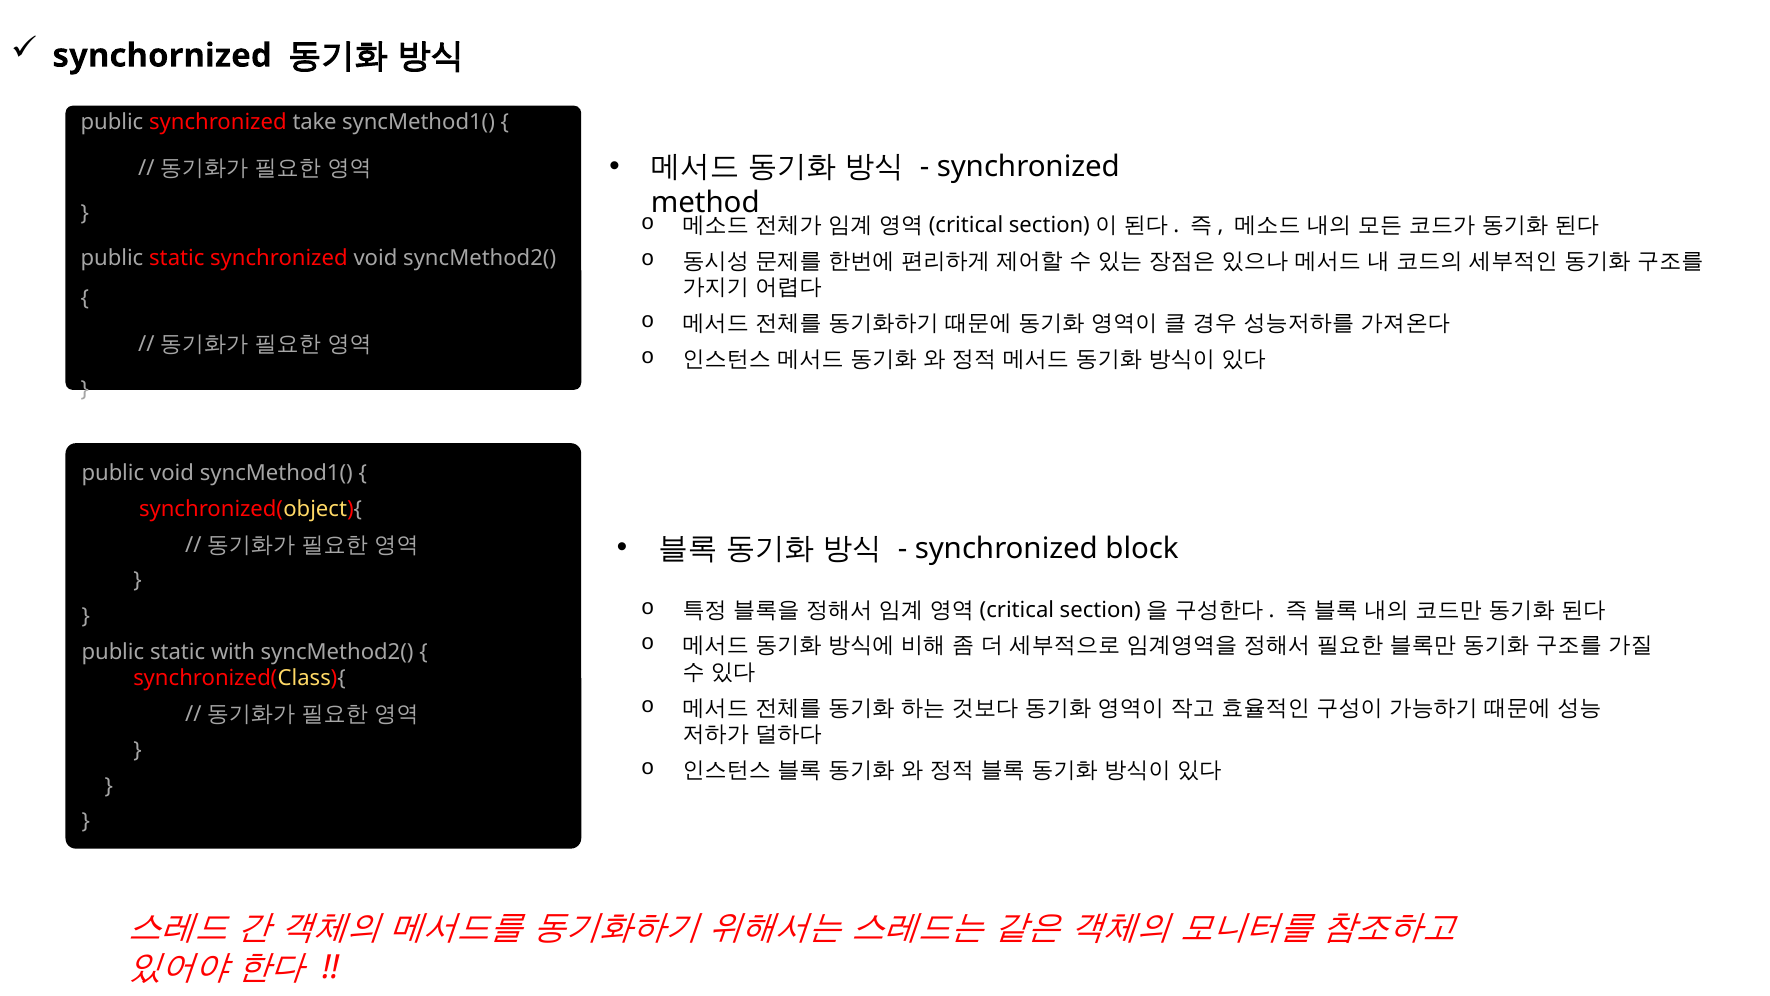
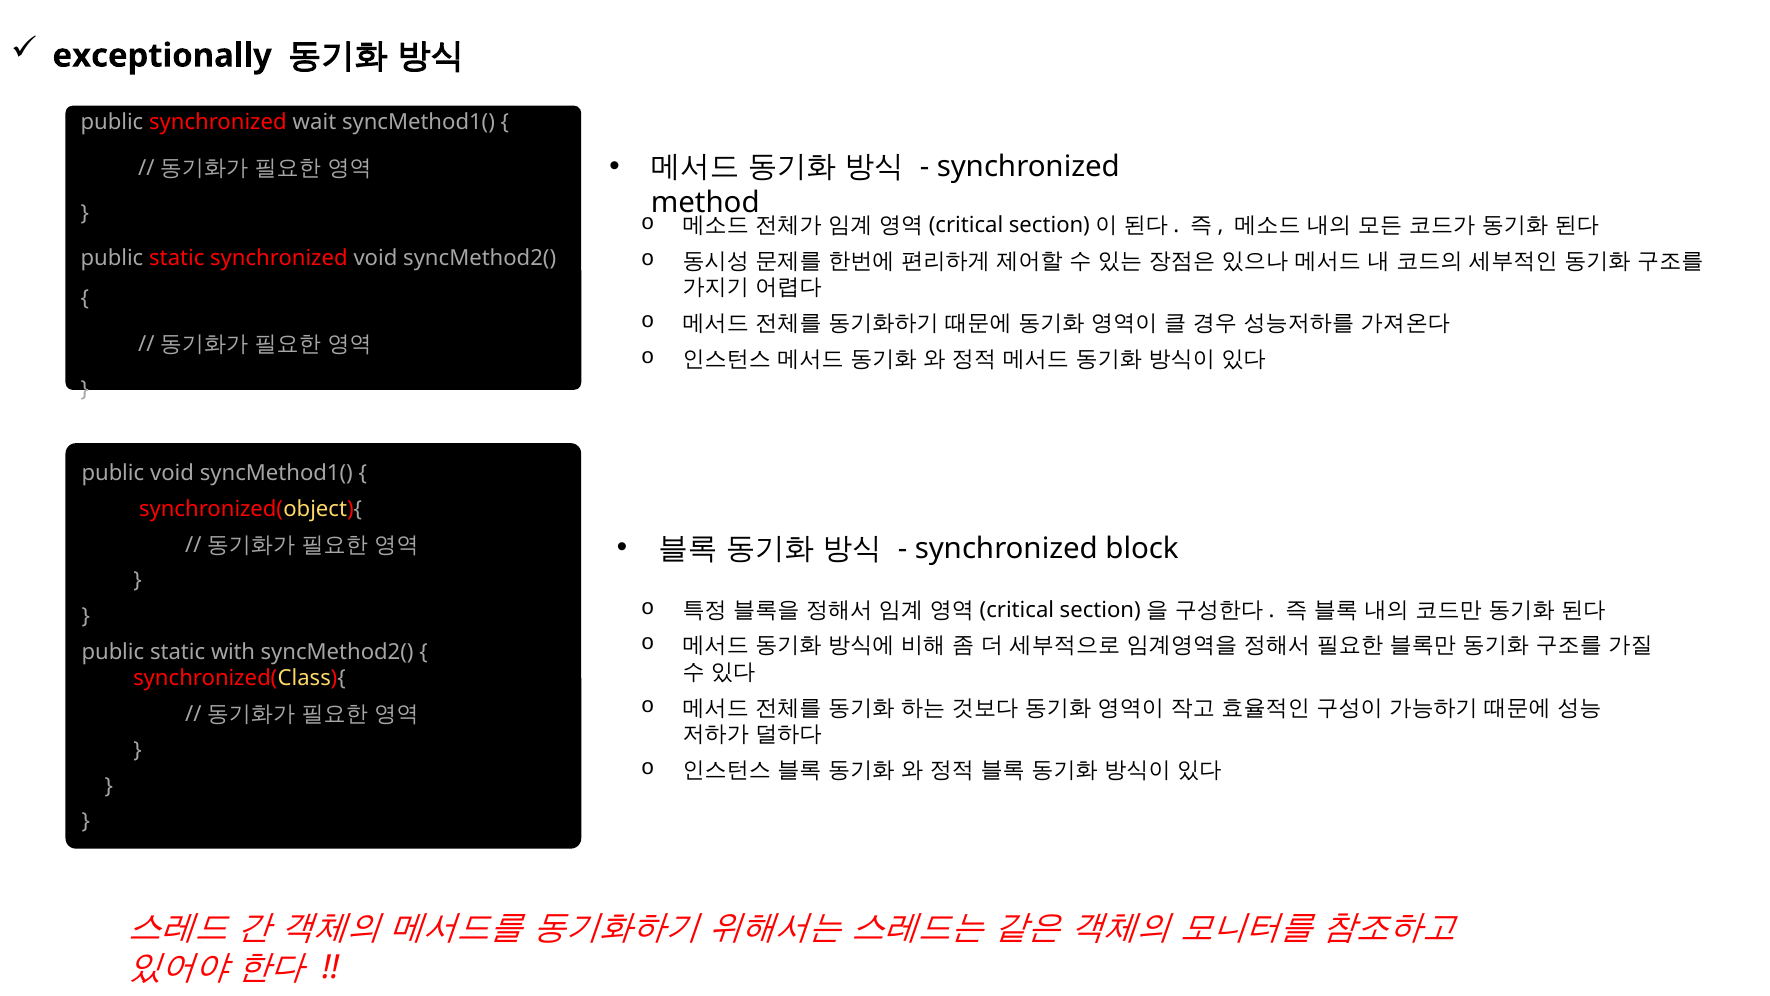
synchornized: synchornized -> exceptionally
take: take -> wait
